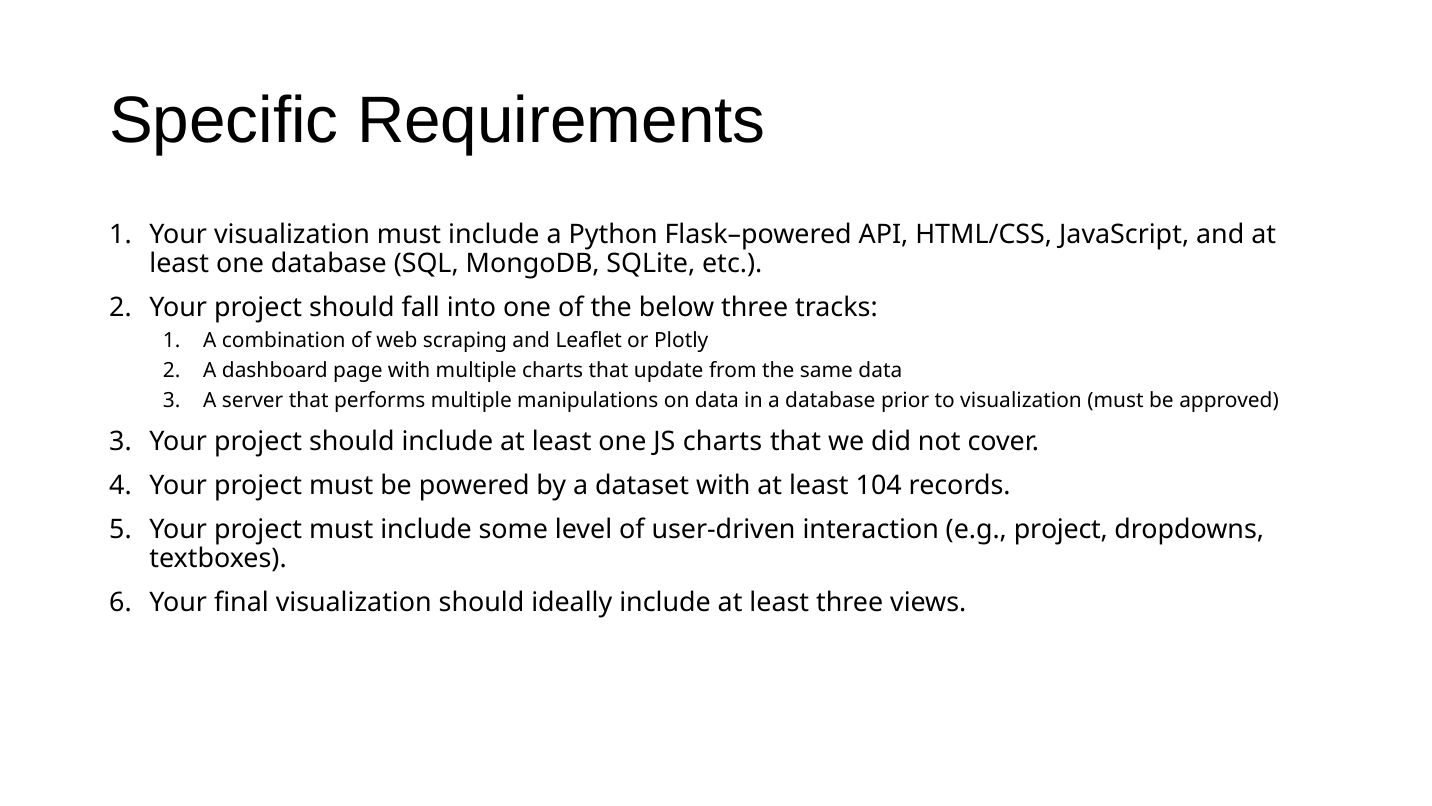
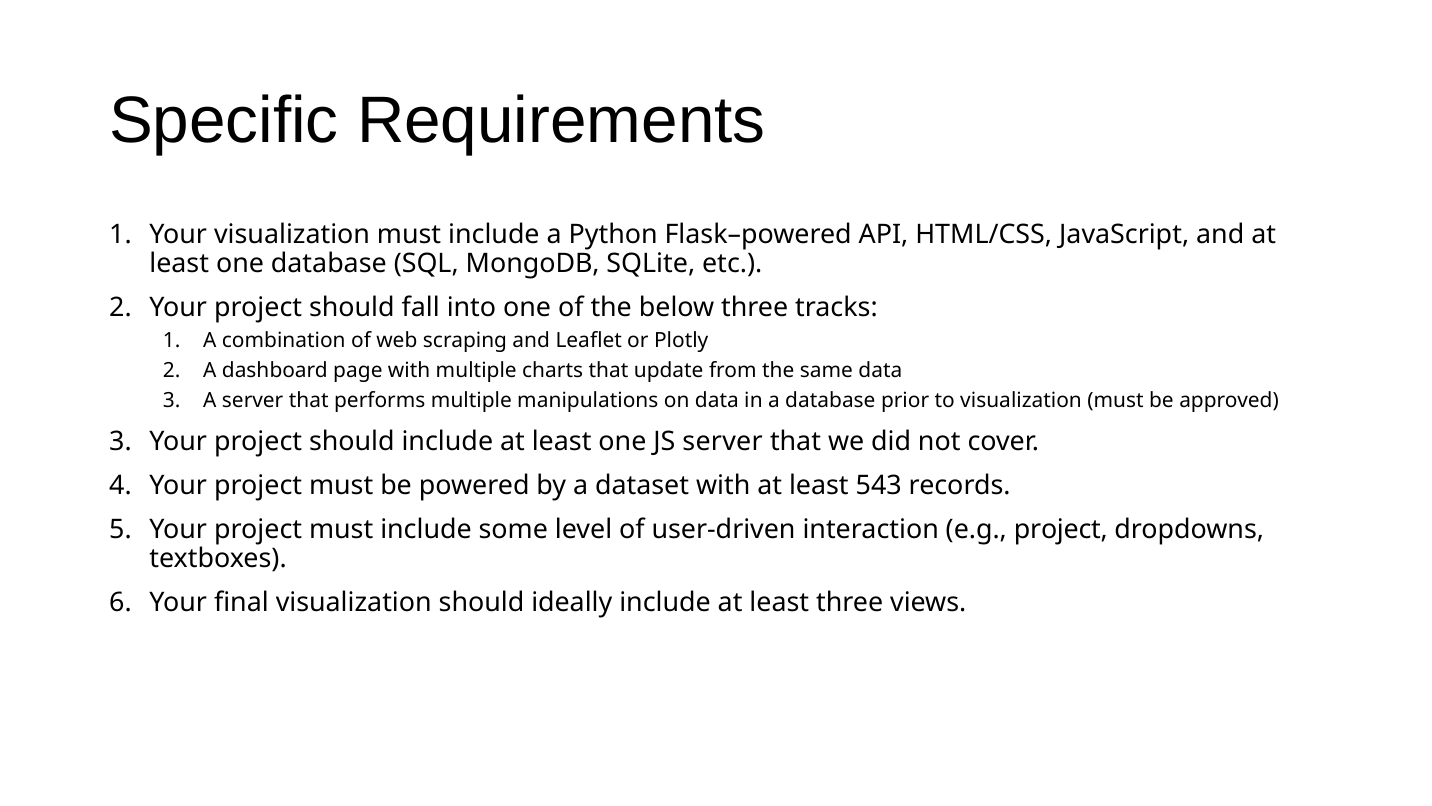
JS charts: charts -> server
104: 104 -> 543
